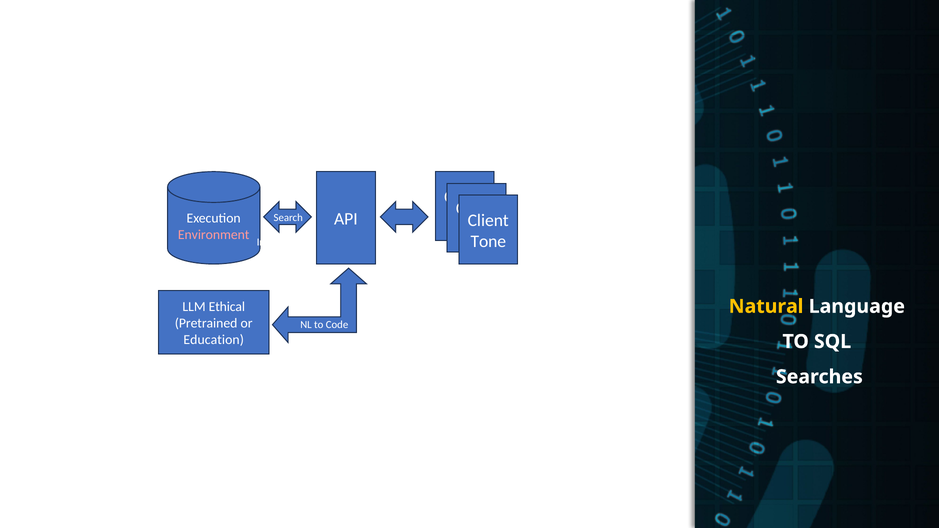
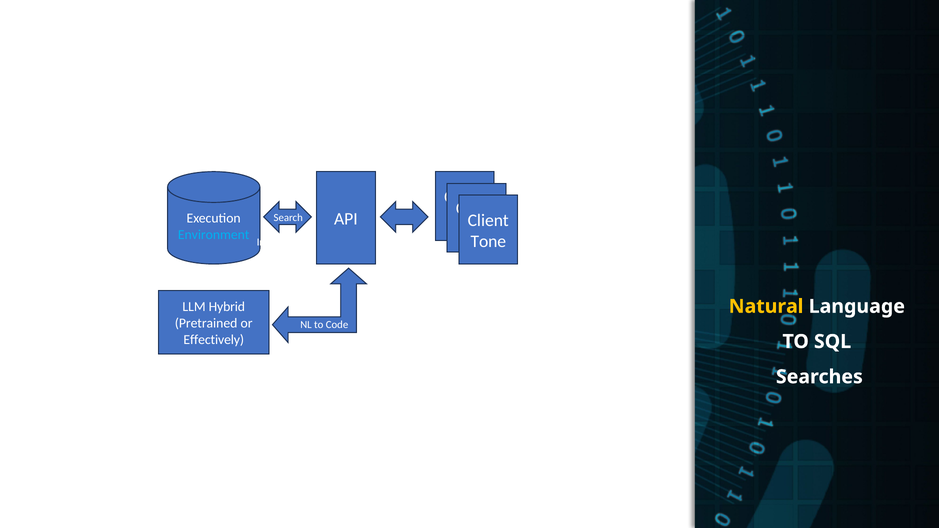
Environment colour: pink -> light blue
Ethical: Ethical -> Hybrid
Education: Education -> Effectively
